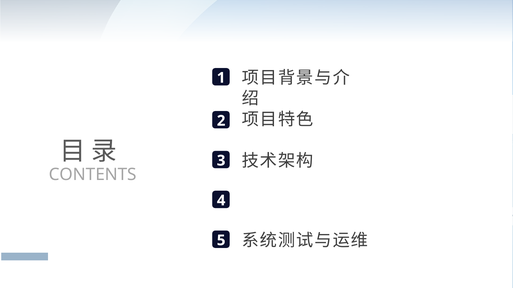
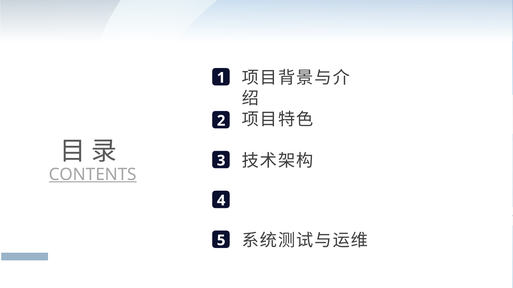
CONTENTS underline: none -> present
